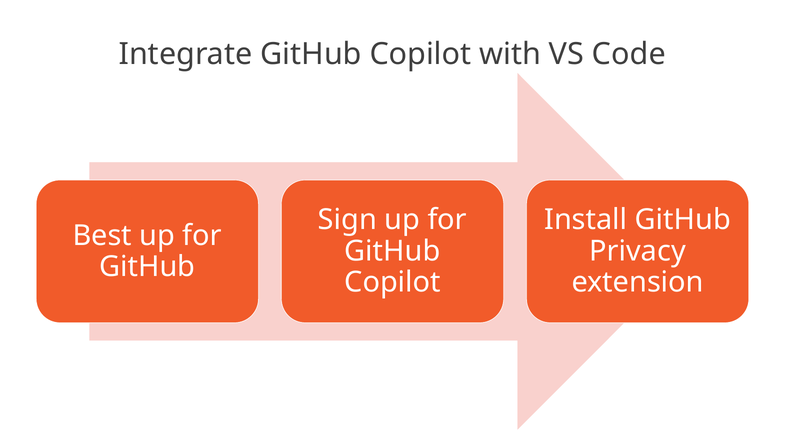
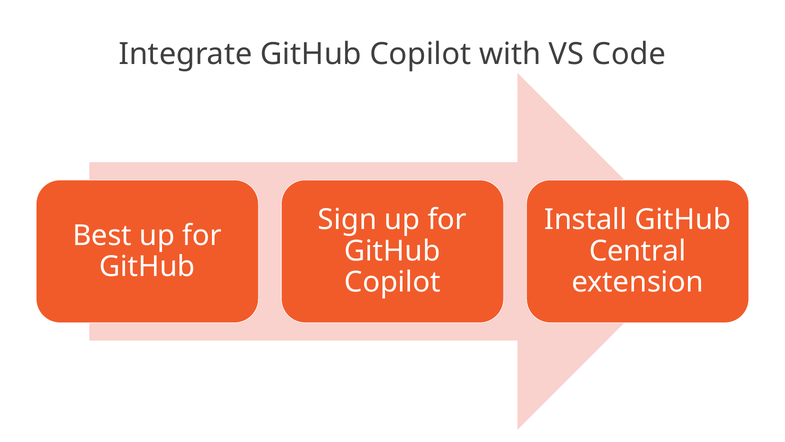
Privacy: Privacy -> Central
